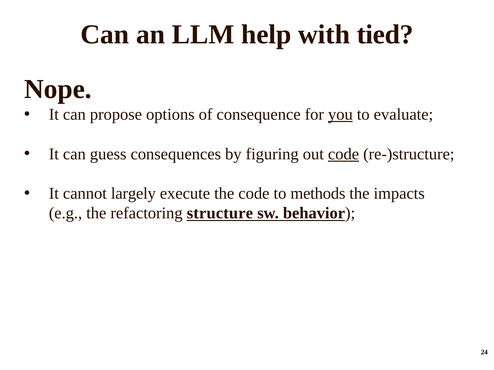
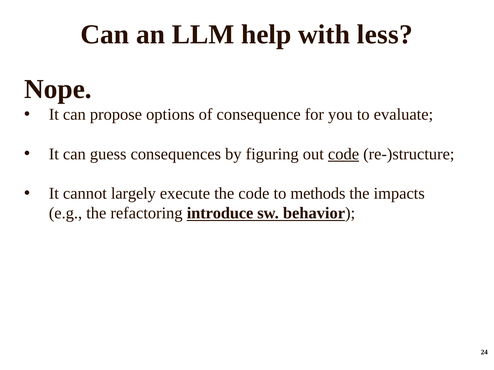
tied: tied -> less
you underline: present -> none
structure: structure -> introduce
